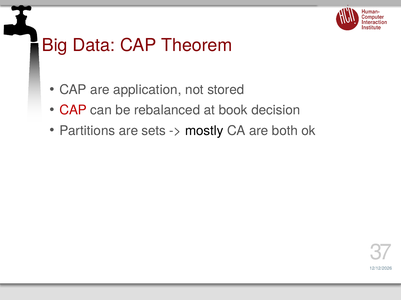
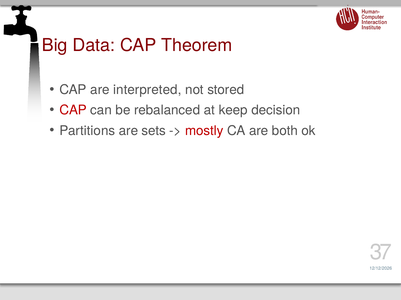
application: application -> interpreted
book: book -> keep
mostly colour: black -> red
